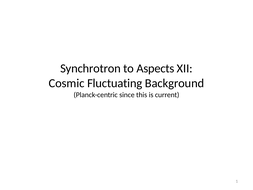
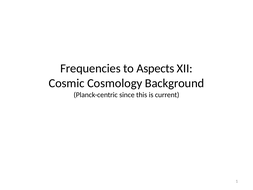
Synchrotron: Synchrotron -> Frequencies
Fluctuating: Fluctuating -> Cosmology
